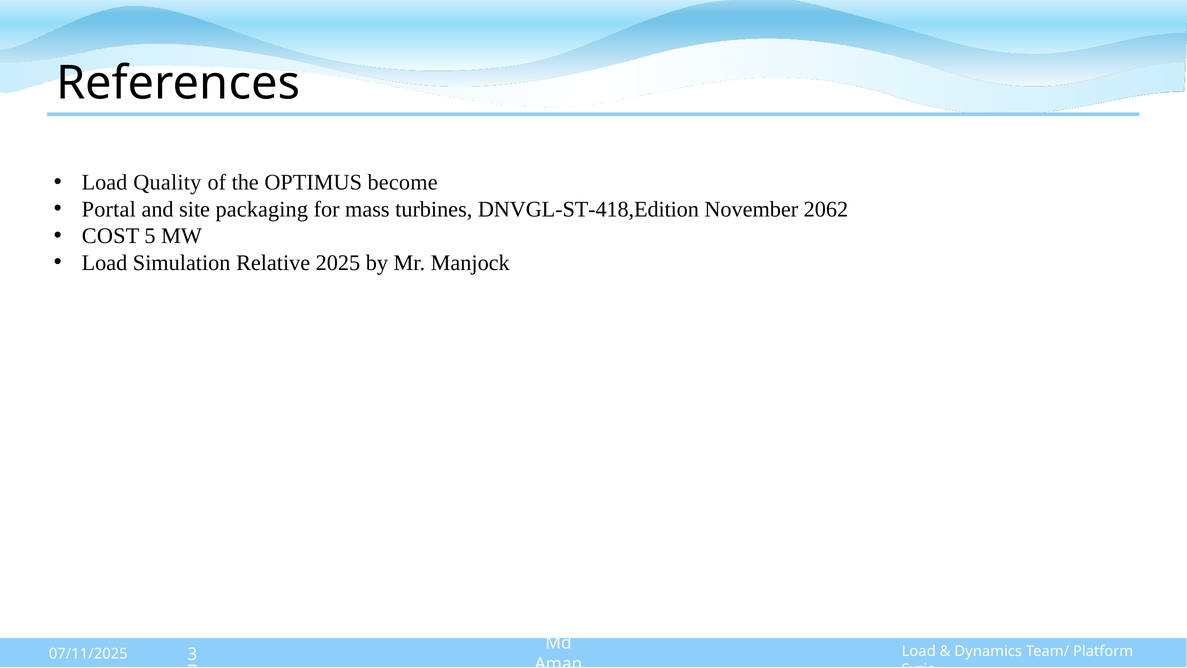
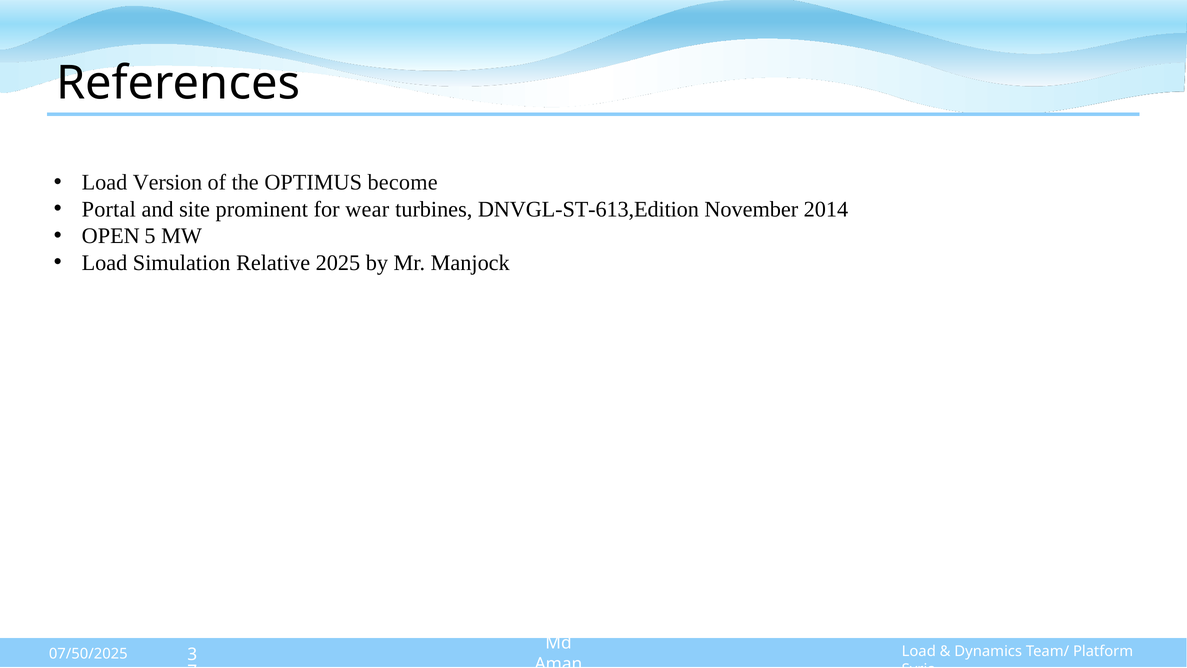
Quality: Quality -> Version
packaging: packaging -> prominent
mass: mass -> wear
DNVGL-ST-418,Edition: DNVGL-ST-418,Edition -> DNVGL-ST-613,Edition
2062: 2062 -> 2014
COST: COST -> OPEN
07/11/2025: 07/11/2025 -> 07/50/2025
